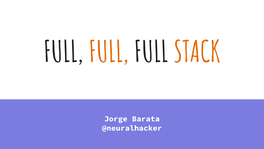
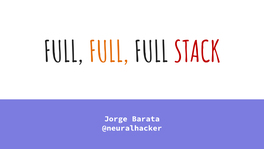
STACK colour: orange -> red
